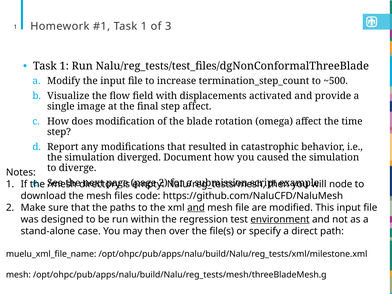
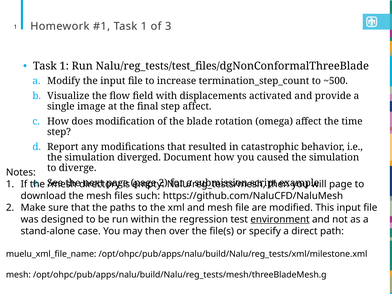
node at (341, 184): node -> page
code: code -> such
and at (196, 208) underline: present -> none
